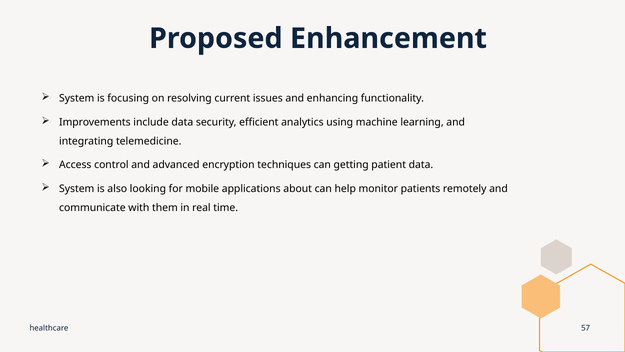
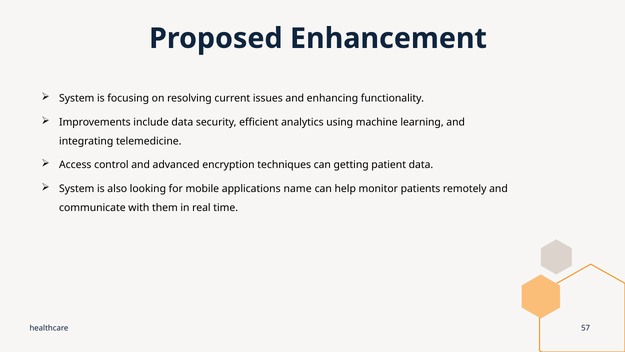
about: about -> name
